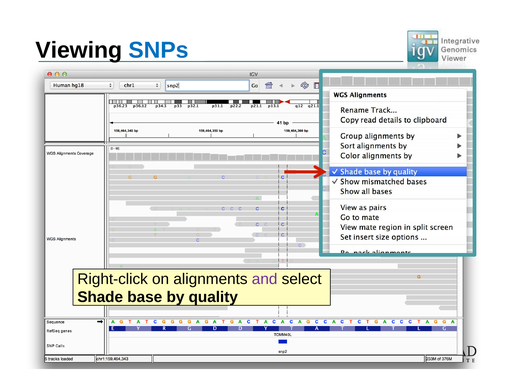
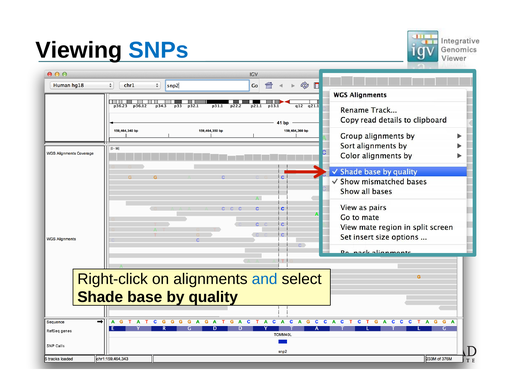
and colour: purple -> blue
